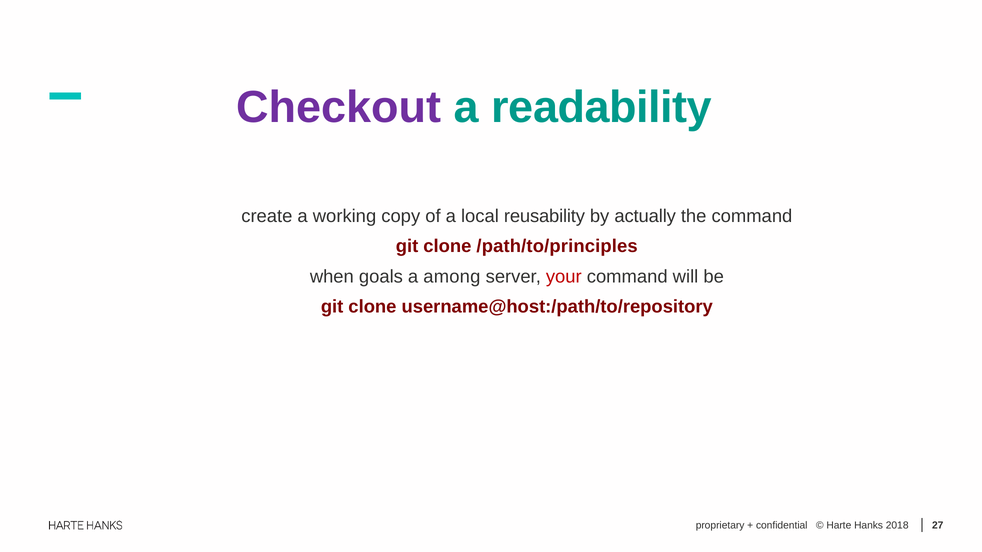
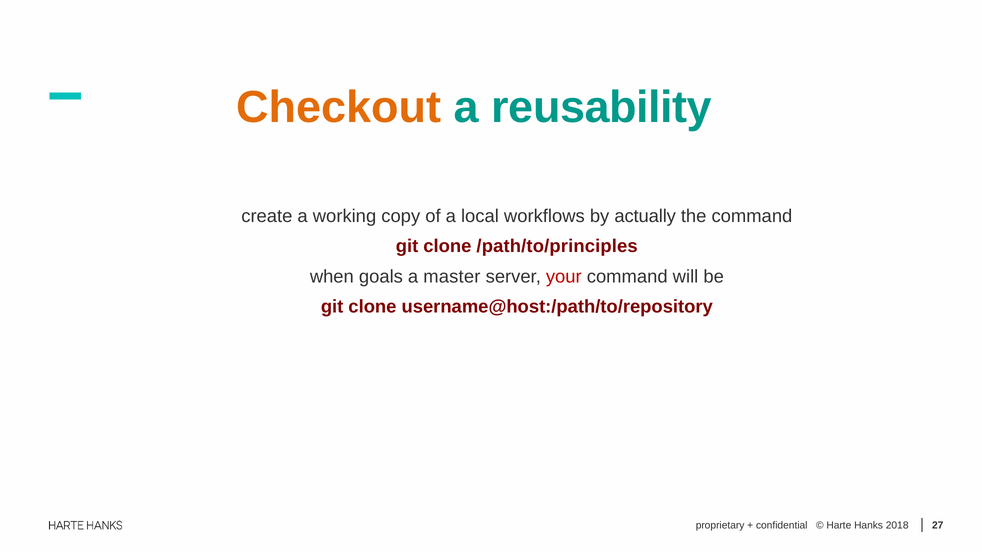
Checkout colour: purple -> orange
readability: readability -> reusability
reusability: reusability -> workflows
among: among -> master
